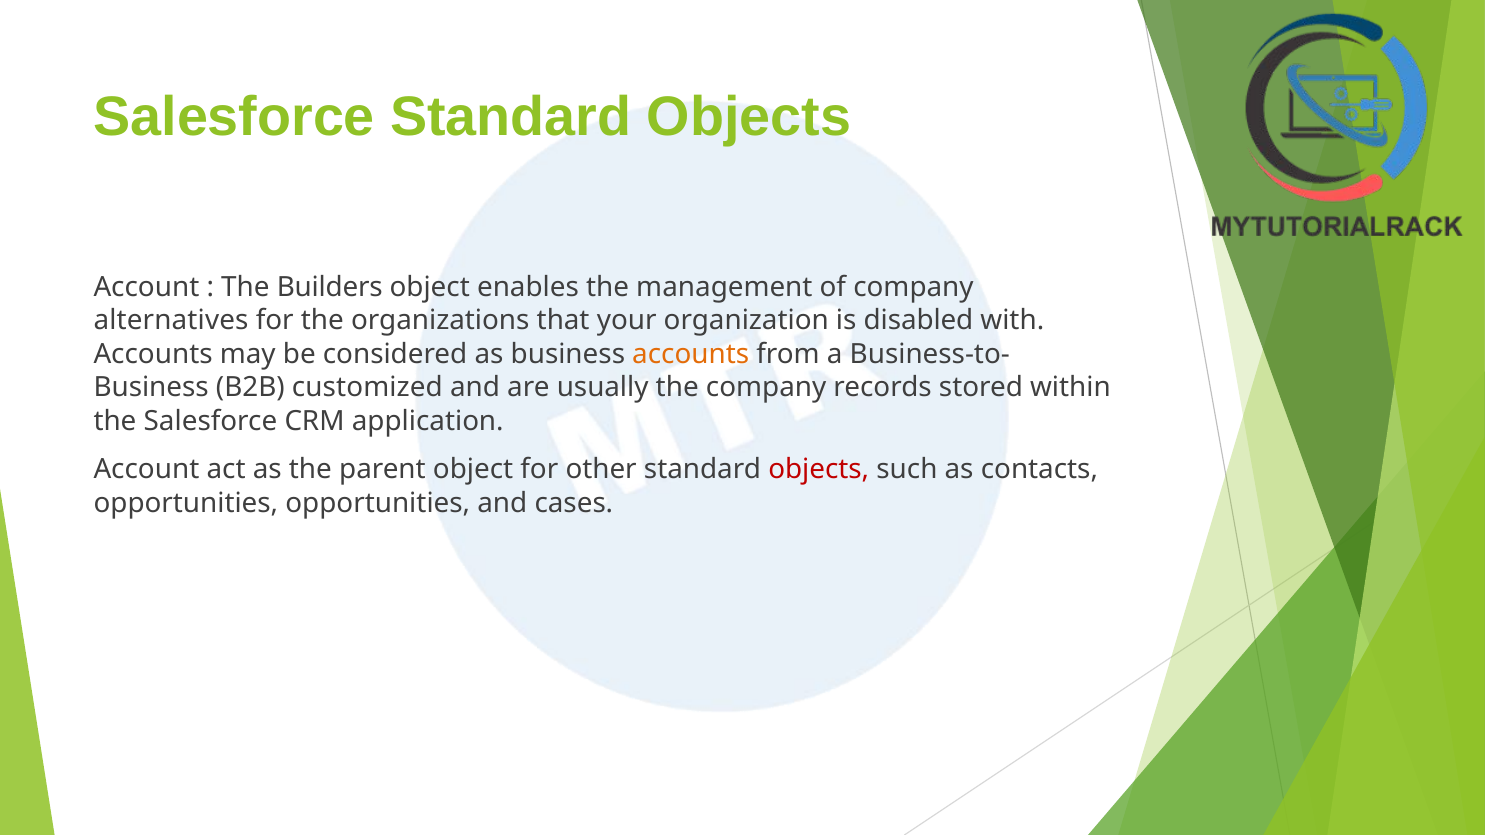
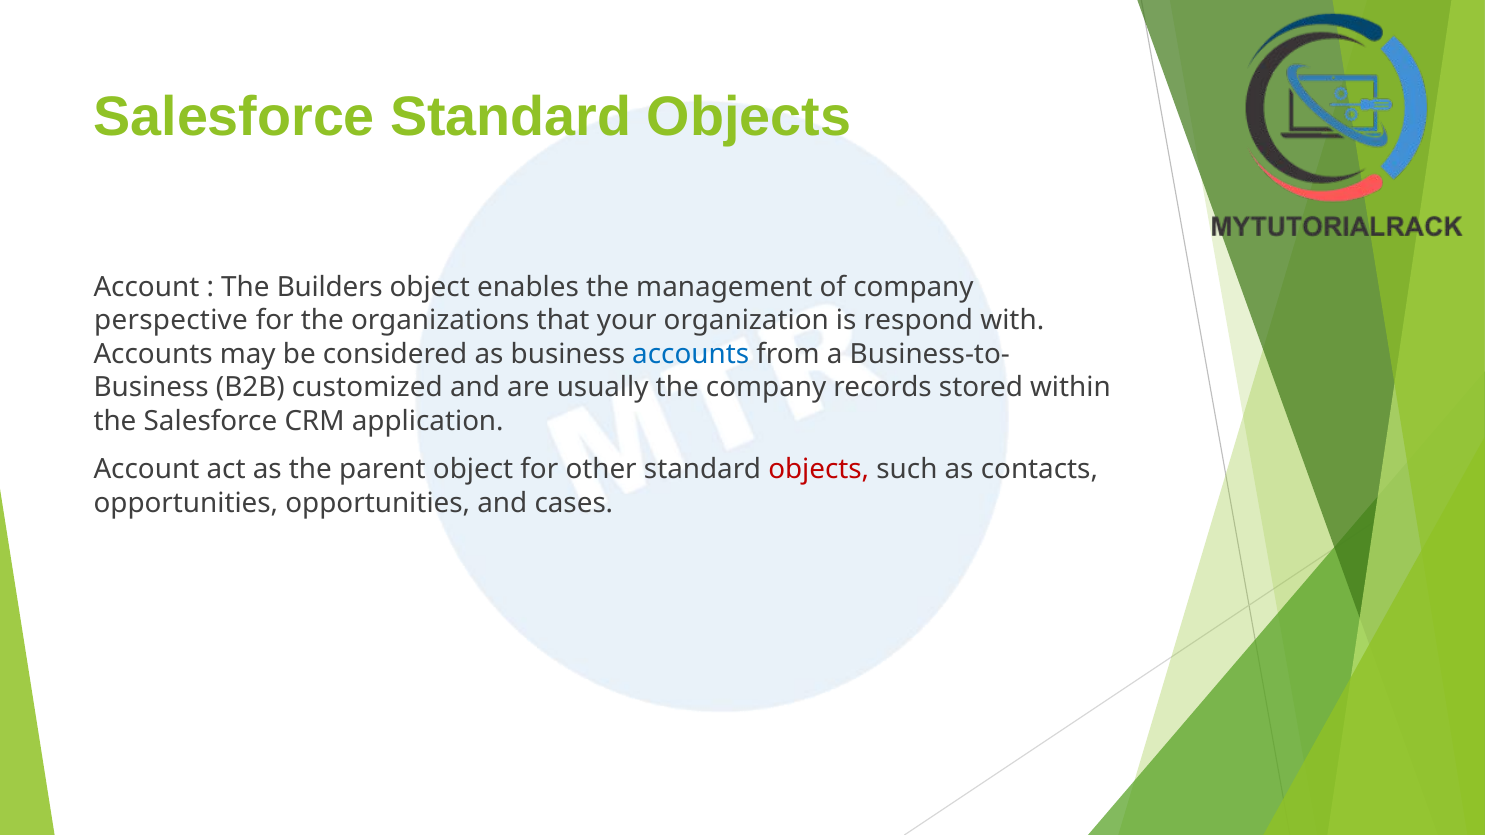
alternatives: alternatives -> perspective
disabled: disabled -> respond
accounts at (691, 354) colour: orange -> blue
